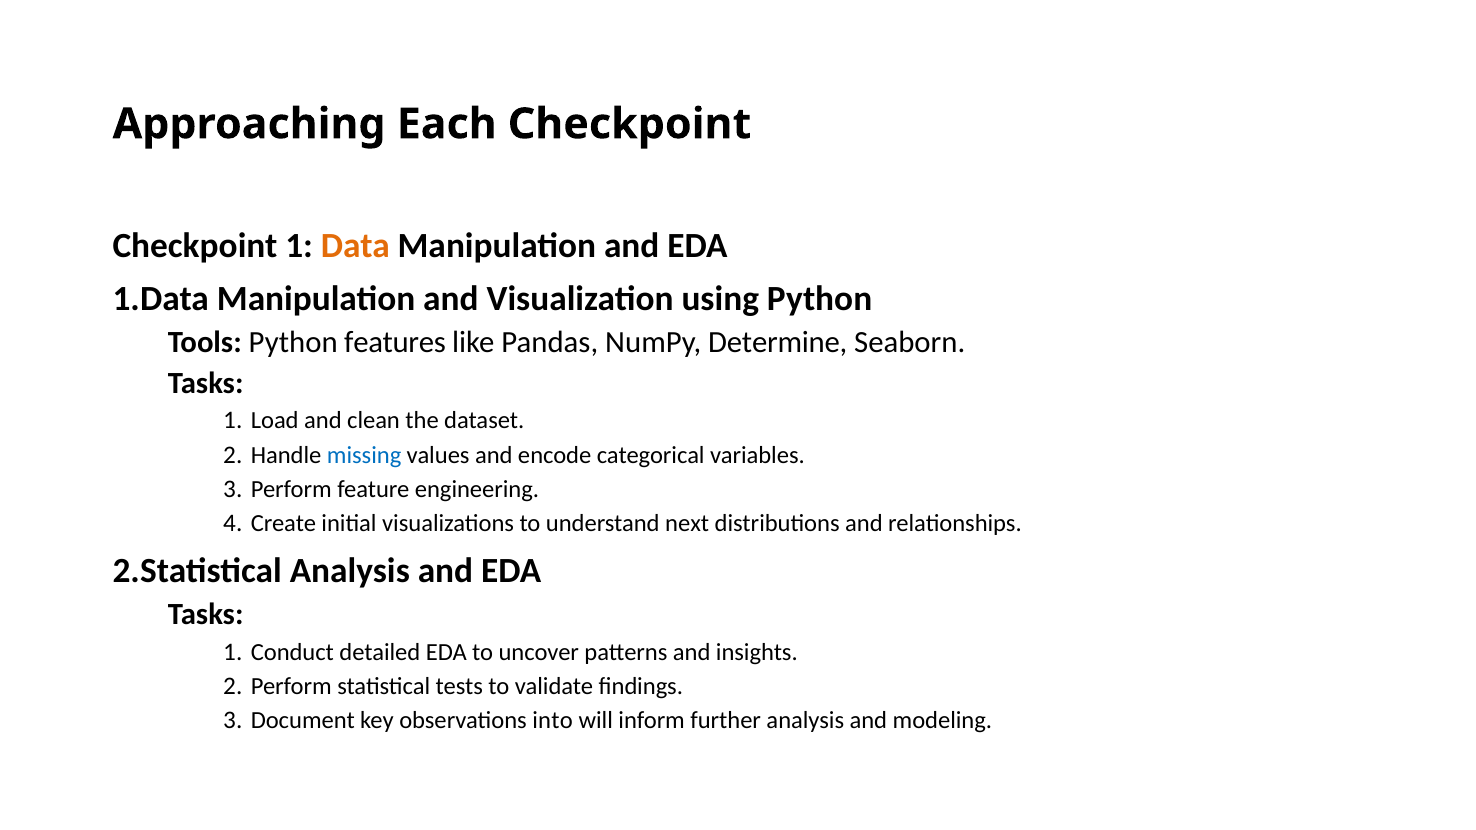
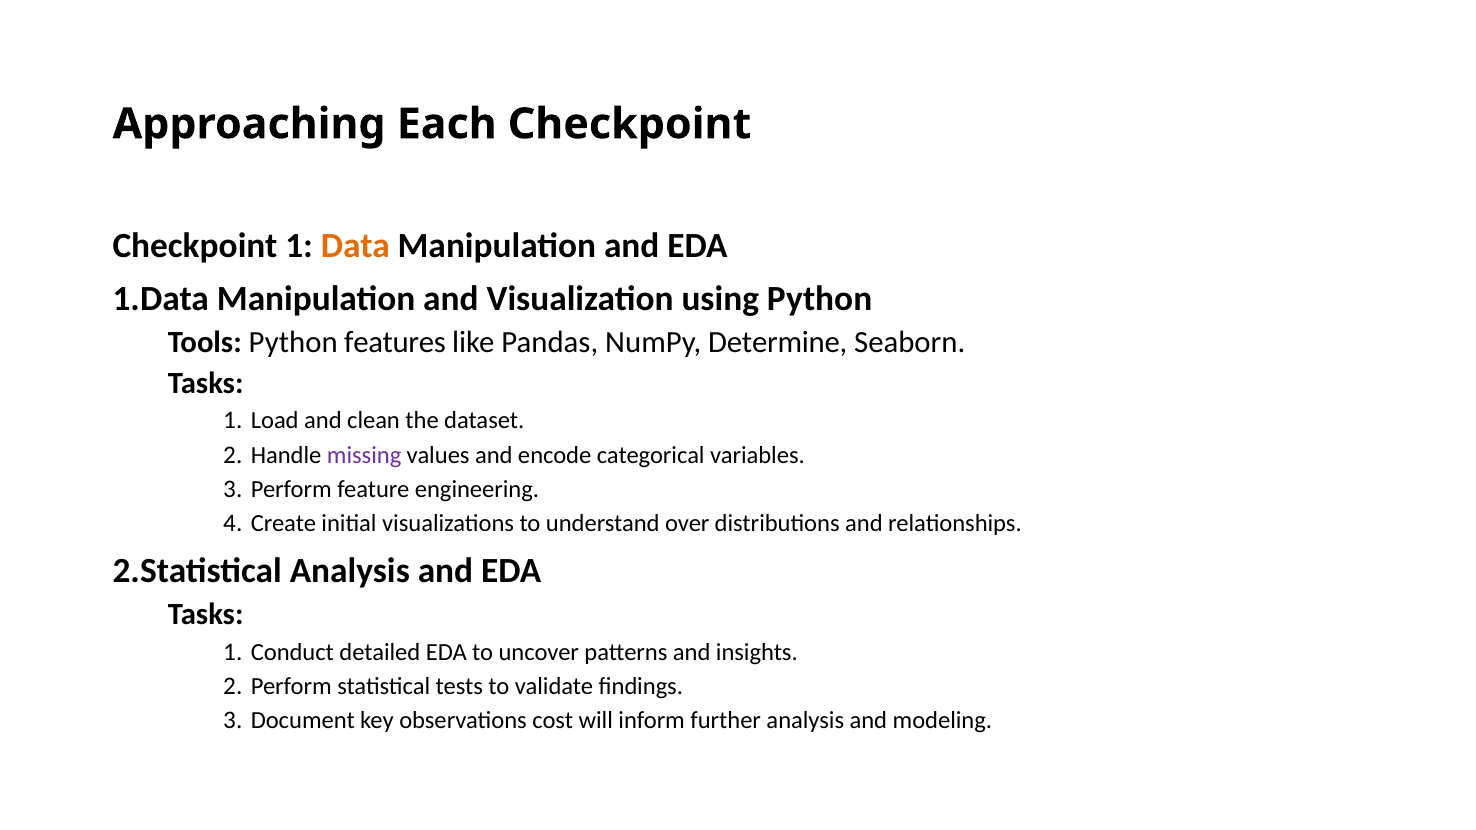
missing colour: blue -> purple
next: next -> over
into: into -> cost
